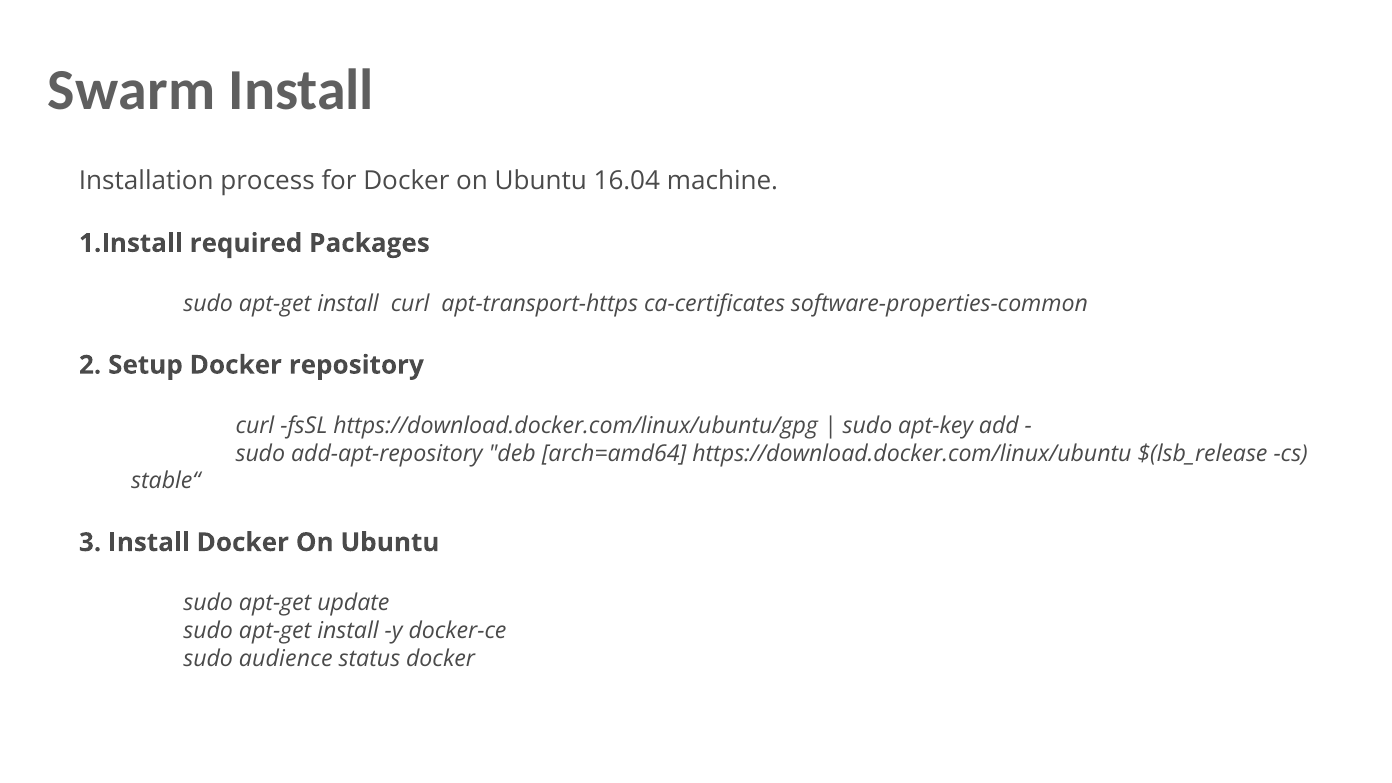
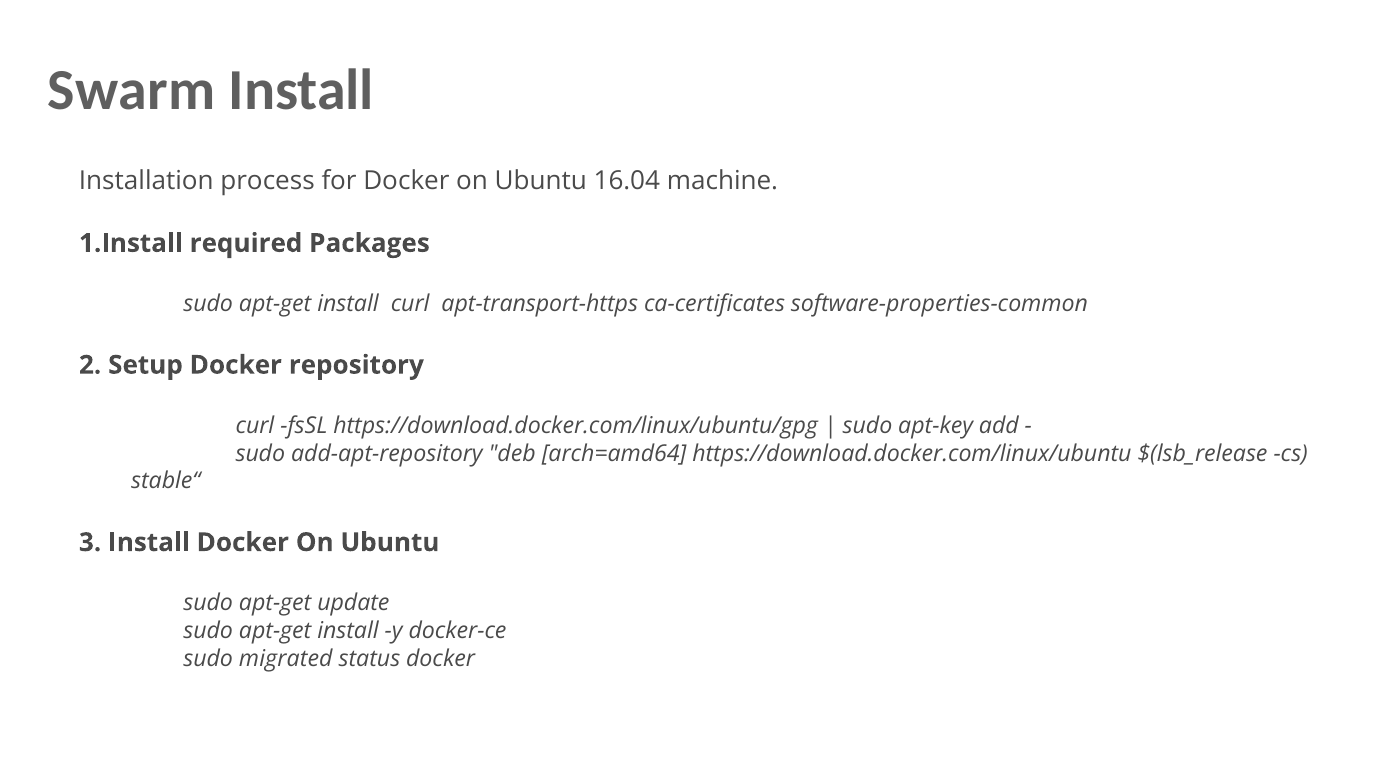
audience: audience -> migrated
